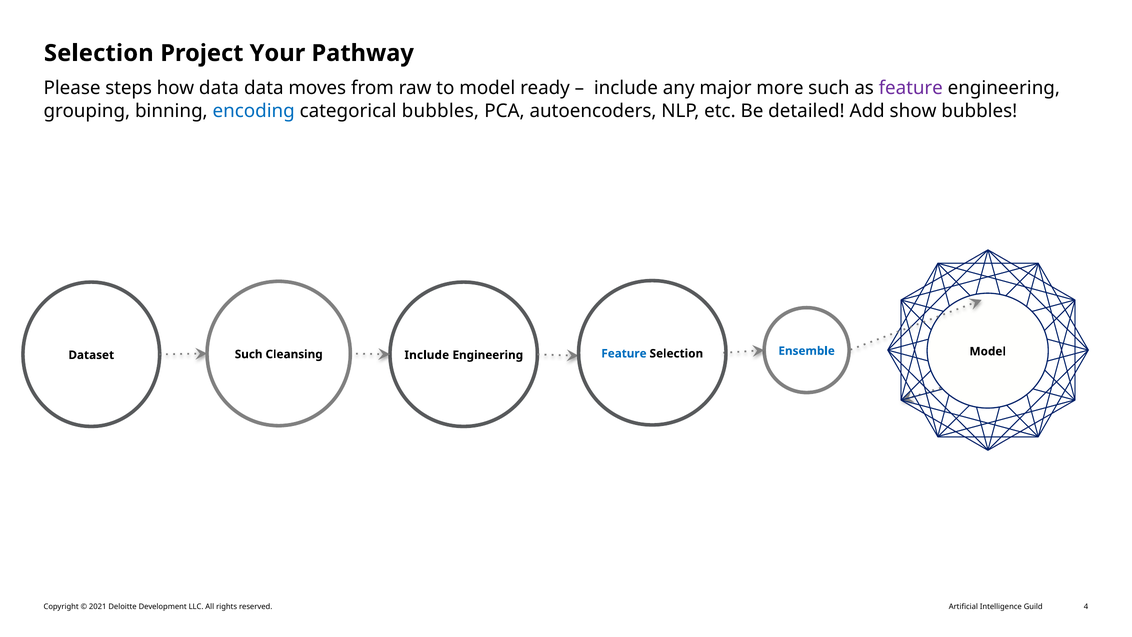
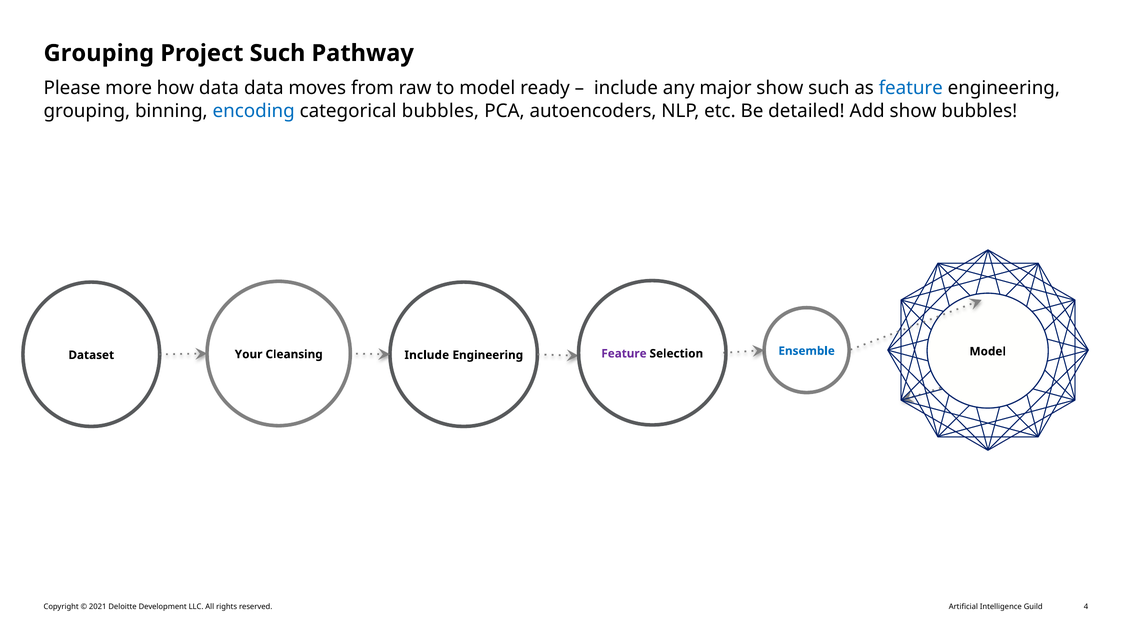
Selection at (99, 53): Selection -> Grouping
Project Your: Your -> Such
steps: steps -> more
major more: more -> show
feature at (911, 88) colour: purple -> blue
Dataset Such: Such -> Your
Feature at (624, 353) colour: blue -> purple
